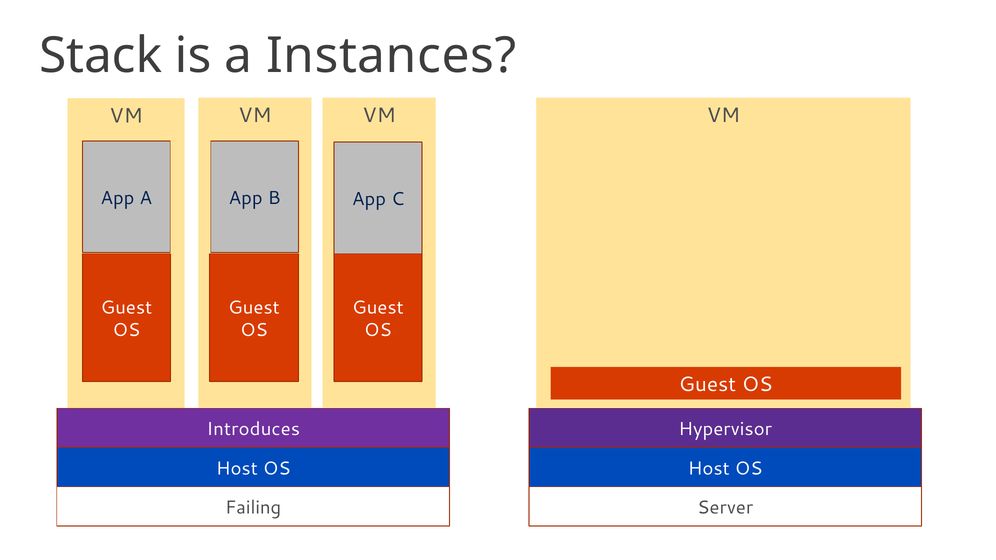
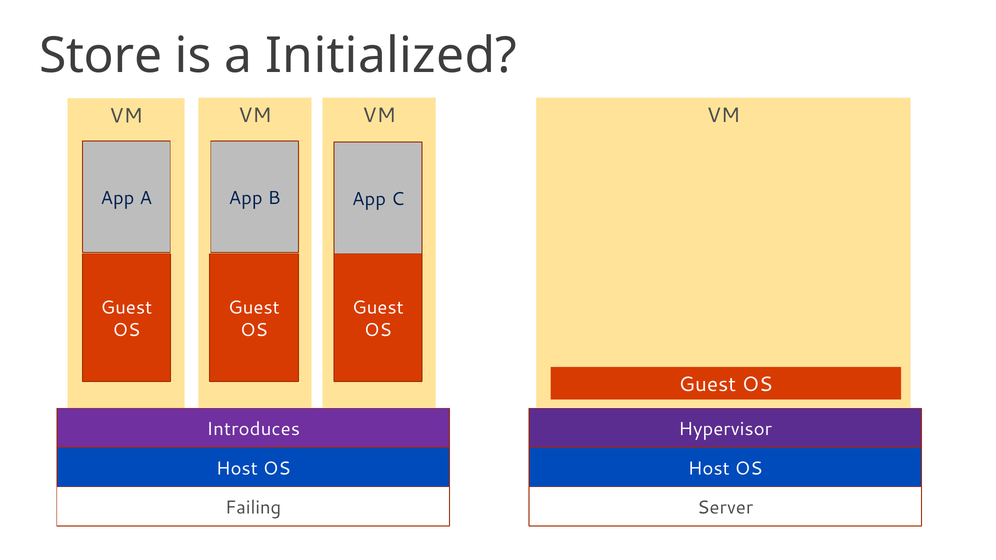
Stack: Stack -> Store
Instances: Instances -> Initialized
